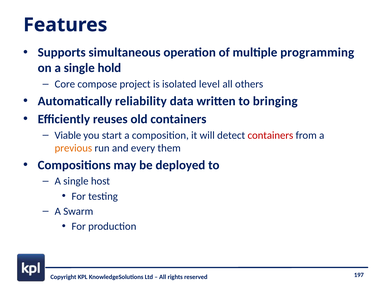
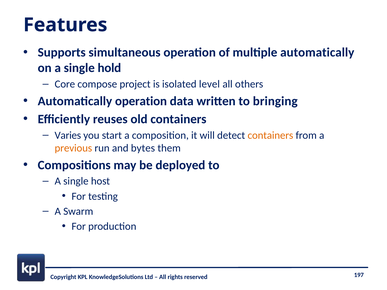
multiple programming: programming -> automatically
Automatically reliability: reliability -> operation
Viable: Viable -> Varies
containers at (270, 135) colour: red -> orange
every: every -> bytes
